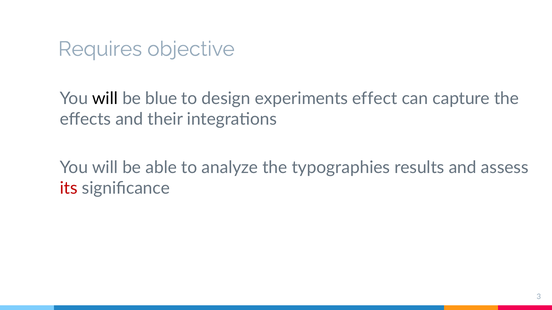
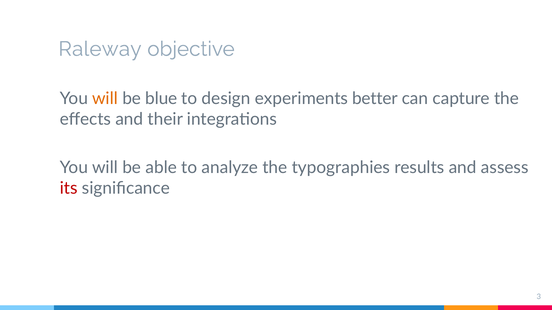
Requires: Requires -> Raleway
will at (105, 99) colour: black -> orange
effect: effect -> better
